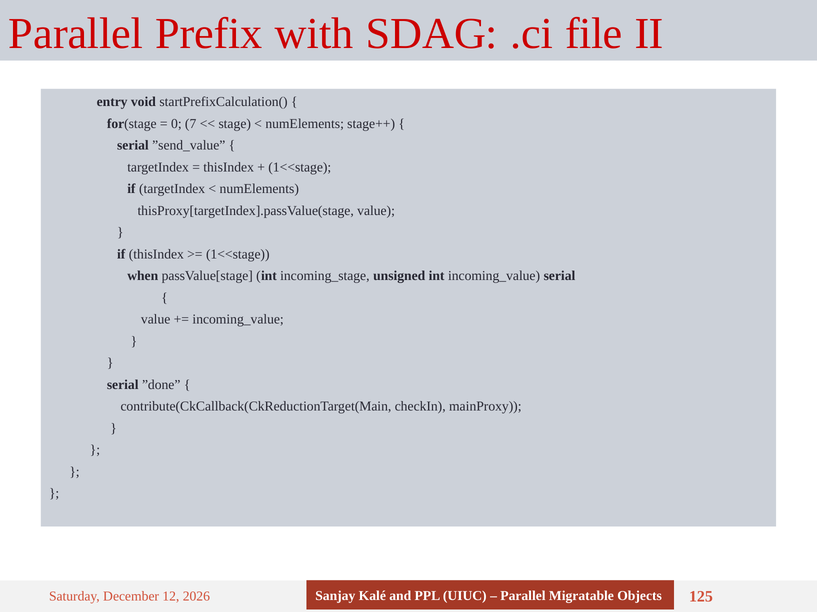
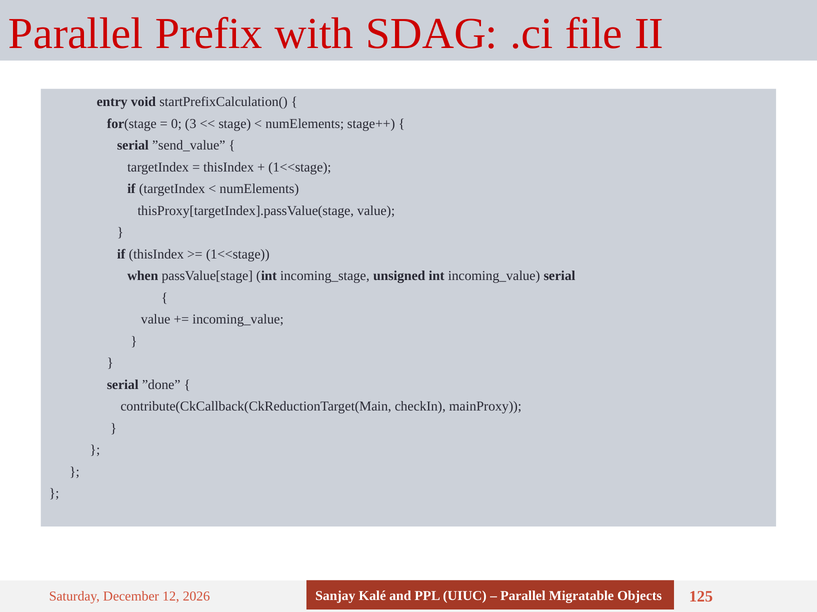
7: 7 -> 3
